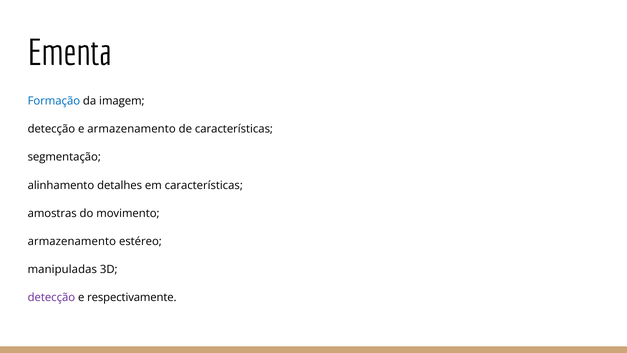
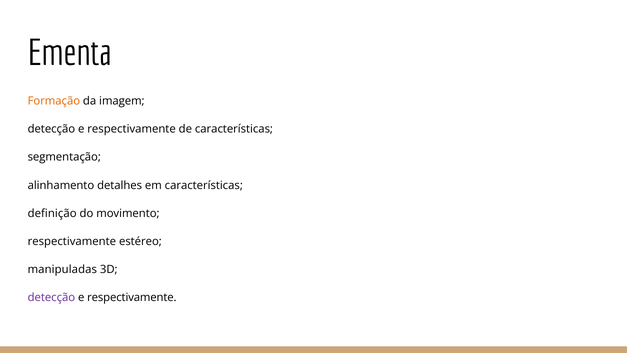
Formação colour: blue -> orange
armazenamento at (132, 129): armazenamento -> respectivamente
amostras: amostras -> definição
armazenamento at (72, 241): armazenamento -> respectivamente
